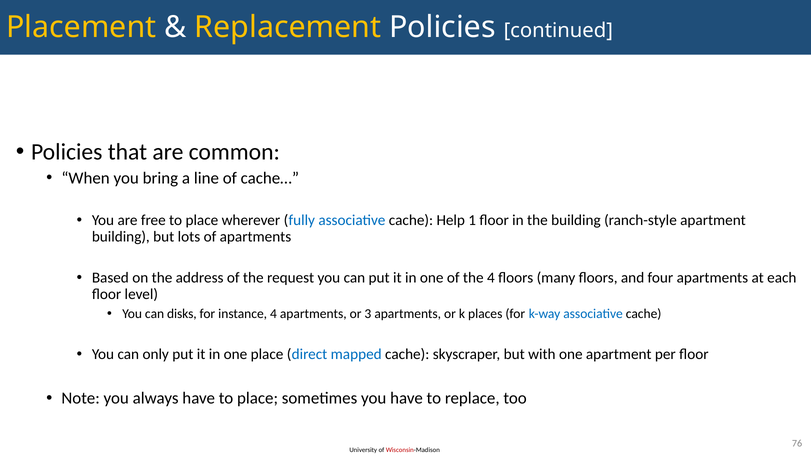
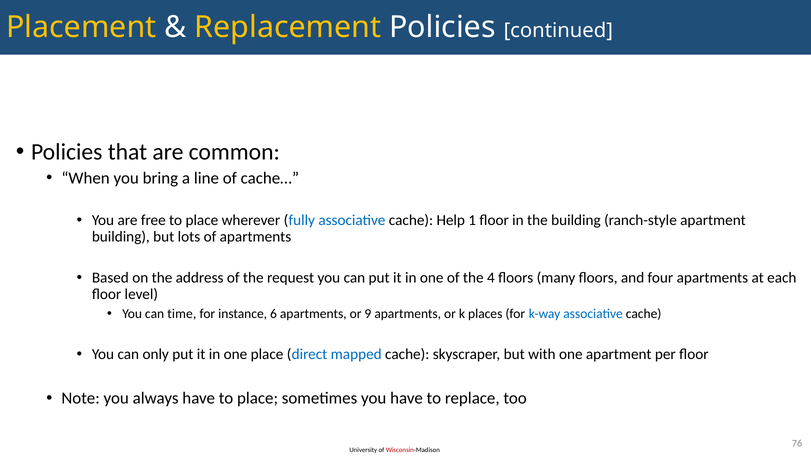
disks: disks -> time
instance 4: 4 -> 6
3: 3 -> 9
